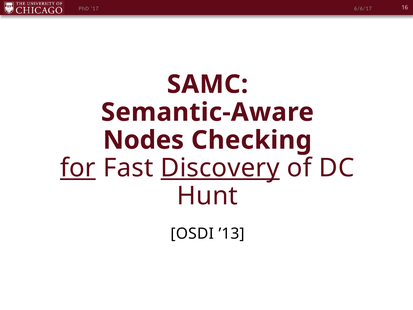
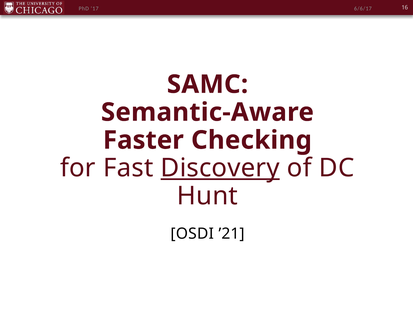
Nodes: Nodes -> Faster
for underline: present -> none
’13: ’13 -> ’21
